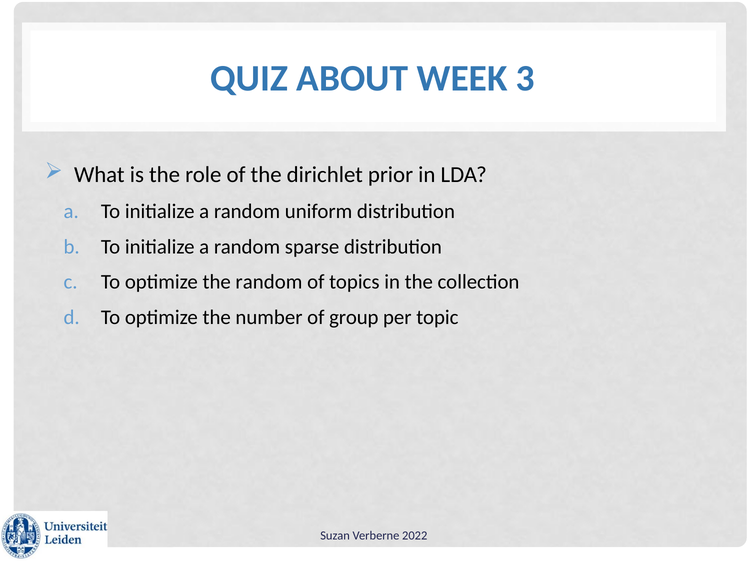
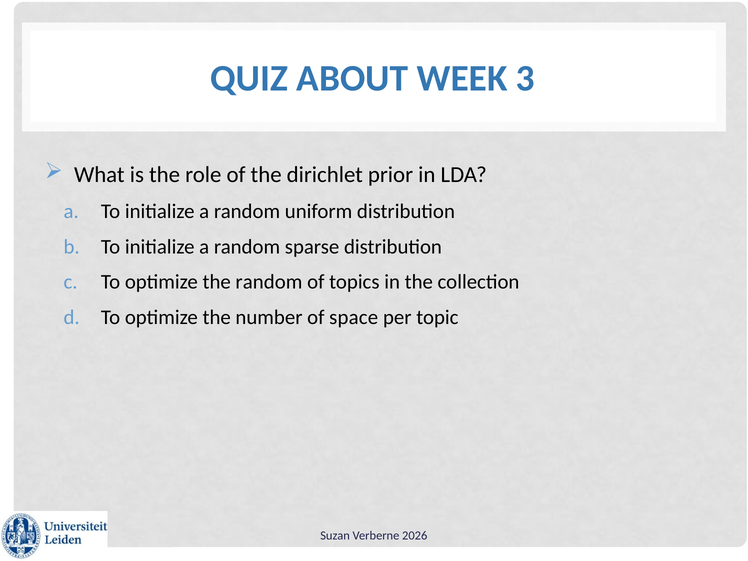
group: group -> space
2022: 2022 -> 2026
